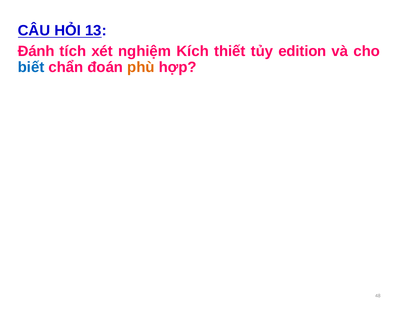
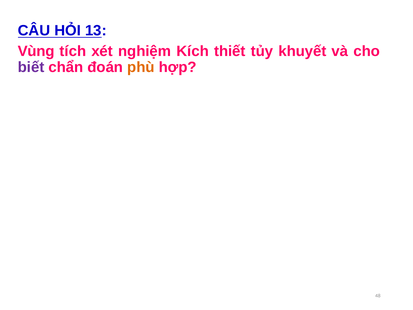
Đánh: Đánh -> Vùng
edition: edition -> khuyết
biết colour: blue -> purple
